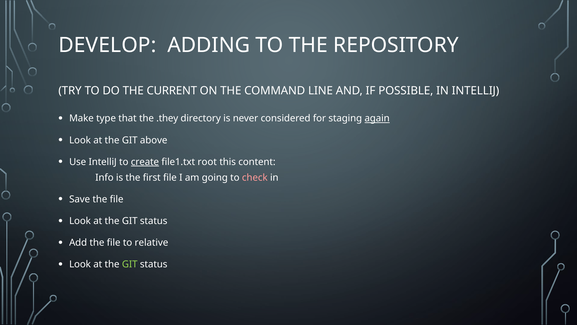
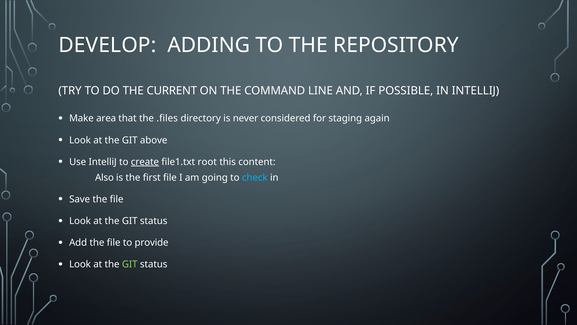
type: type -> area
.they: .they -> .files
again underline: present -> none
Info: Info -> Also
check colour: pink -> light blue
relative: relative -> provide
